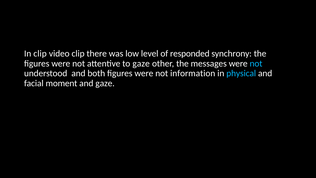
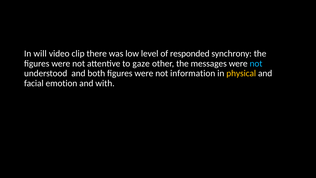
In clip: clip -> will
physical colour: light blue -> yellow
moment: moment -> emotion
and gaze: gaze -> with
